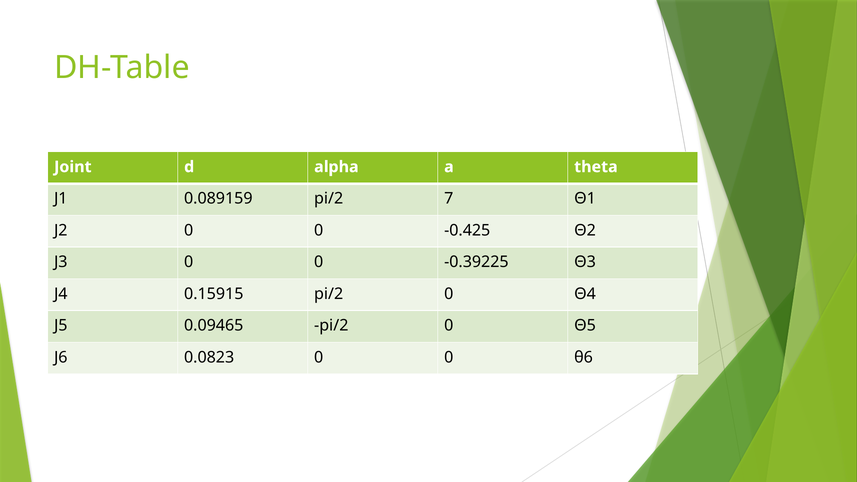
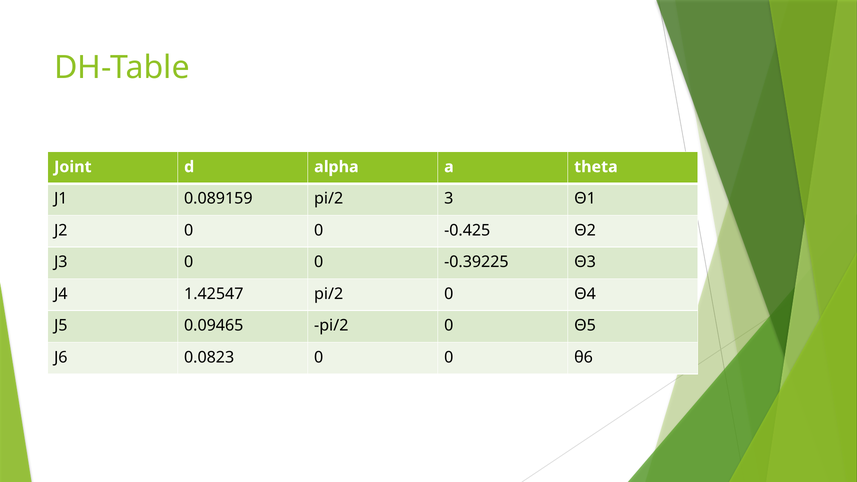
7: 7 -> 3
0.15915: 0.15915 -> 1.42547
